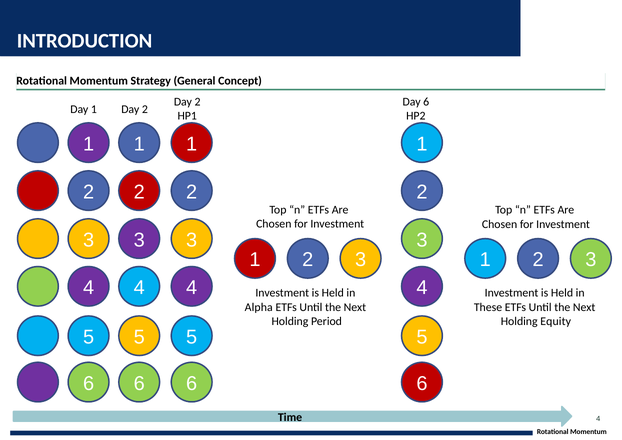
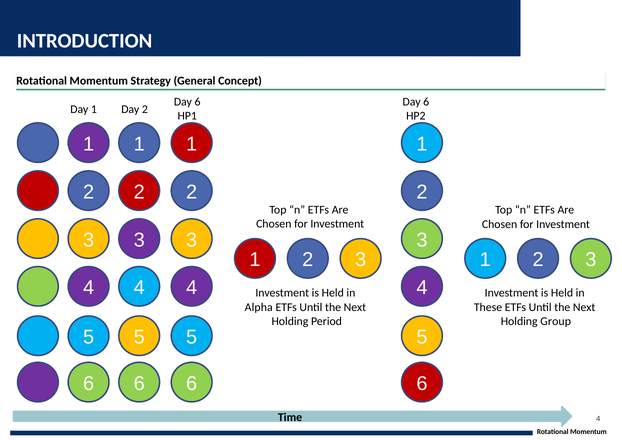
2 at (198, 102): 2 -> 6
Equity: Equity -> Group
